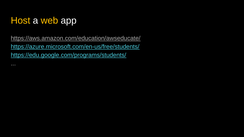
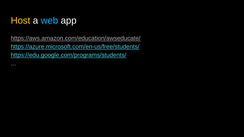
web colour: yellow -> light blue
